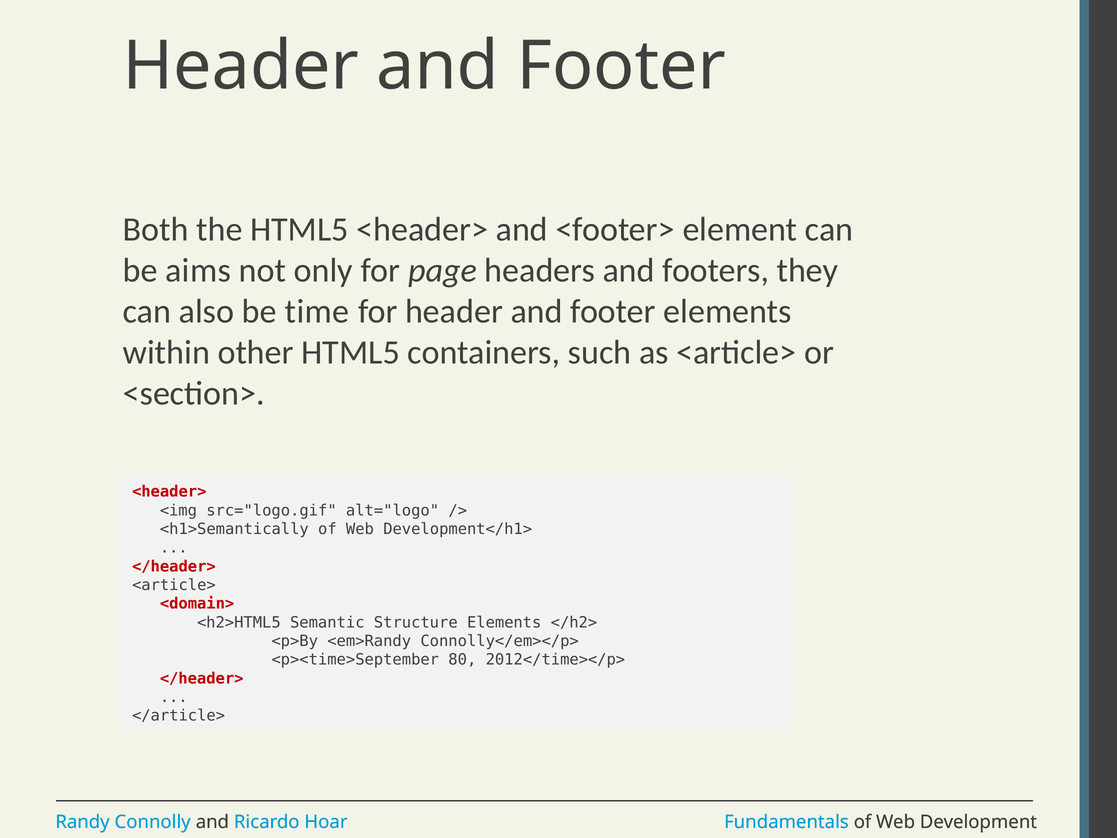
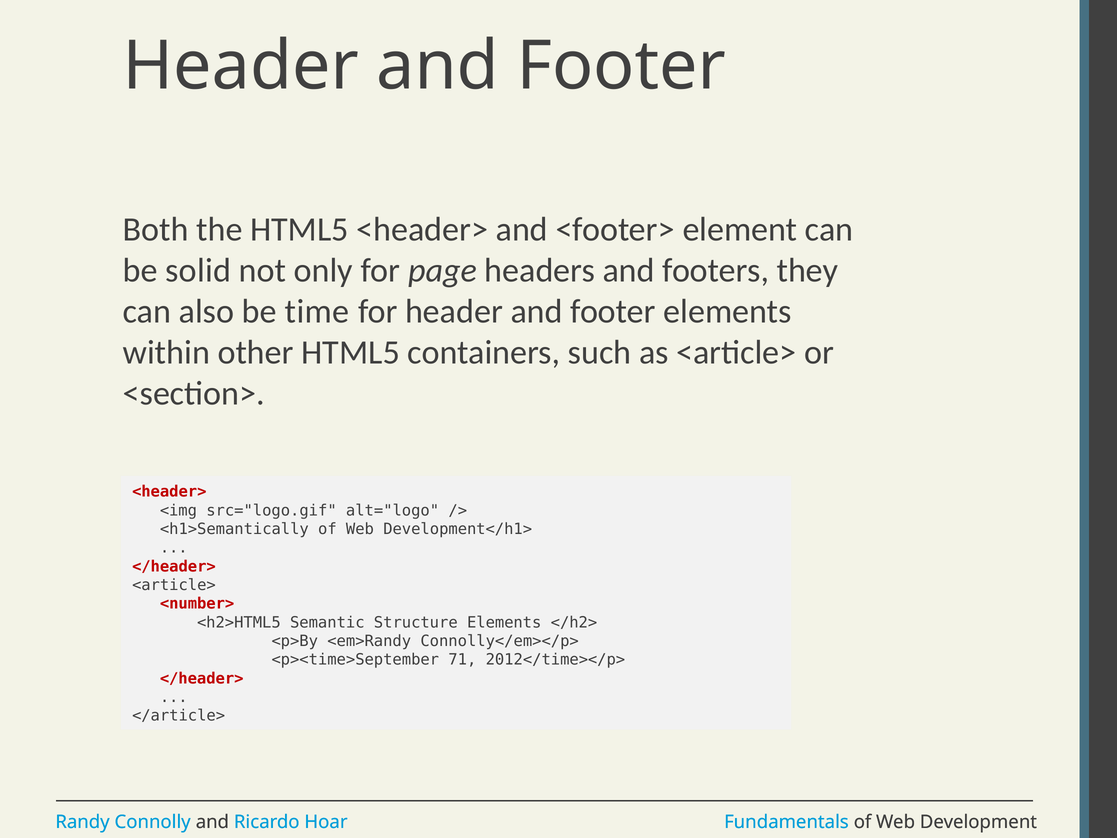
aims: aims -> solid
<domain>: <domain> -> <number>
80: 80 -> 71
